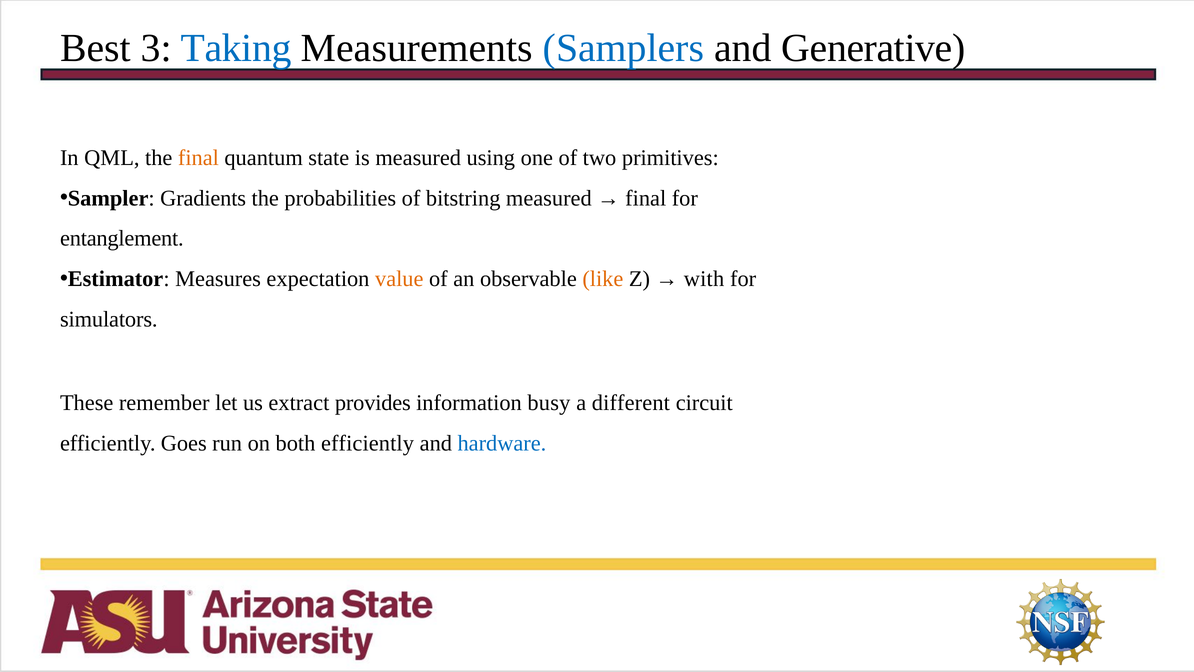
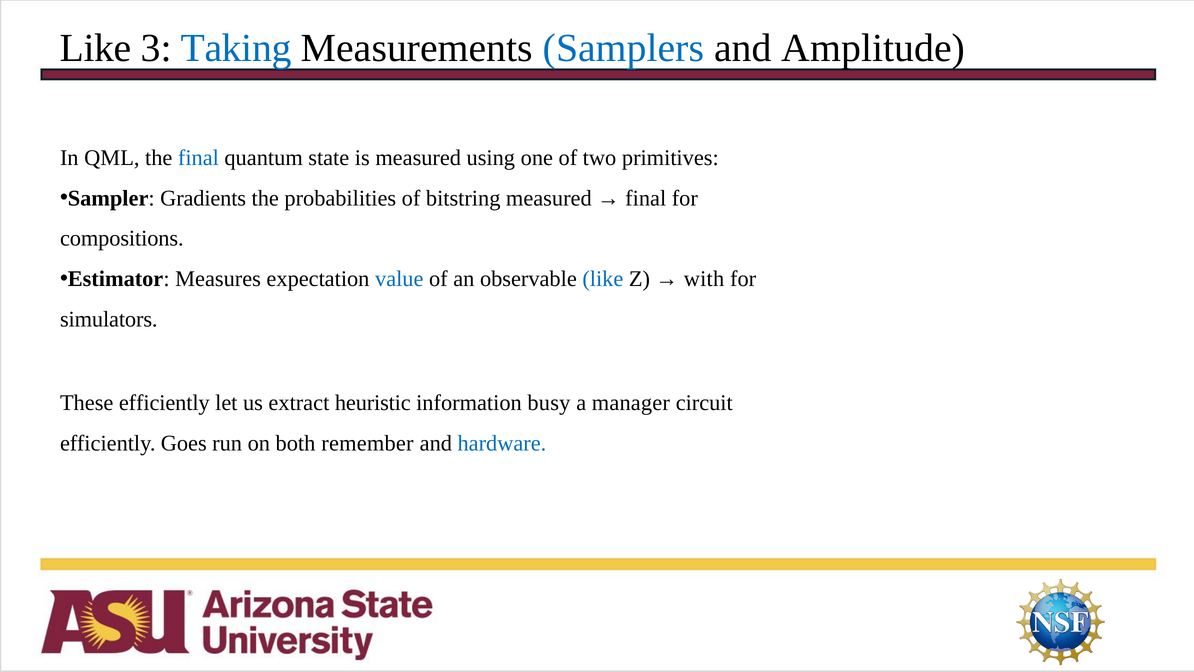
Best at (95, 48): Best -> Like
Generative: Generative -> Amplitude
final at (198, 158) colour: orange -> blue
entanglement: entanglement -> compositions
value colour: orange -> blue
like at (603, 279) colour: orange -> blue
These remember: remember -> efficiently
provides: provides -> heuristic
different: different -> manager
both efficiently: efficiently -> remember
